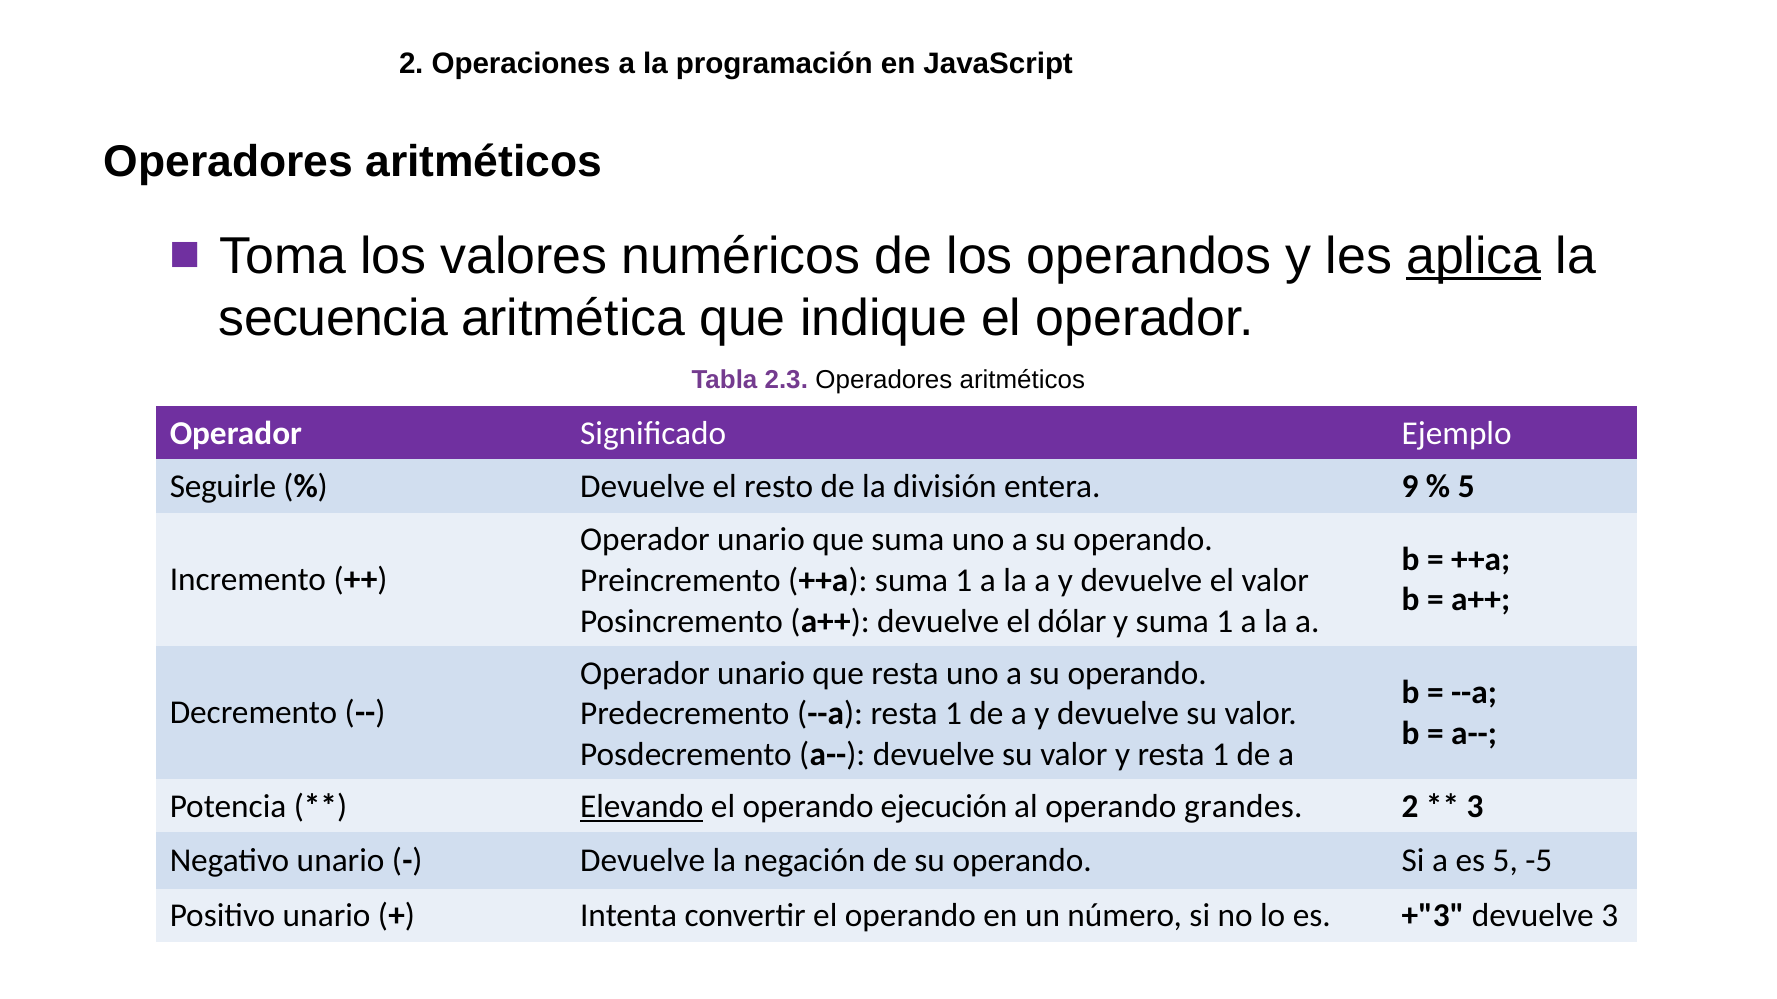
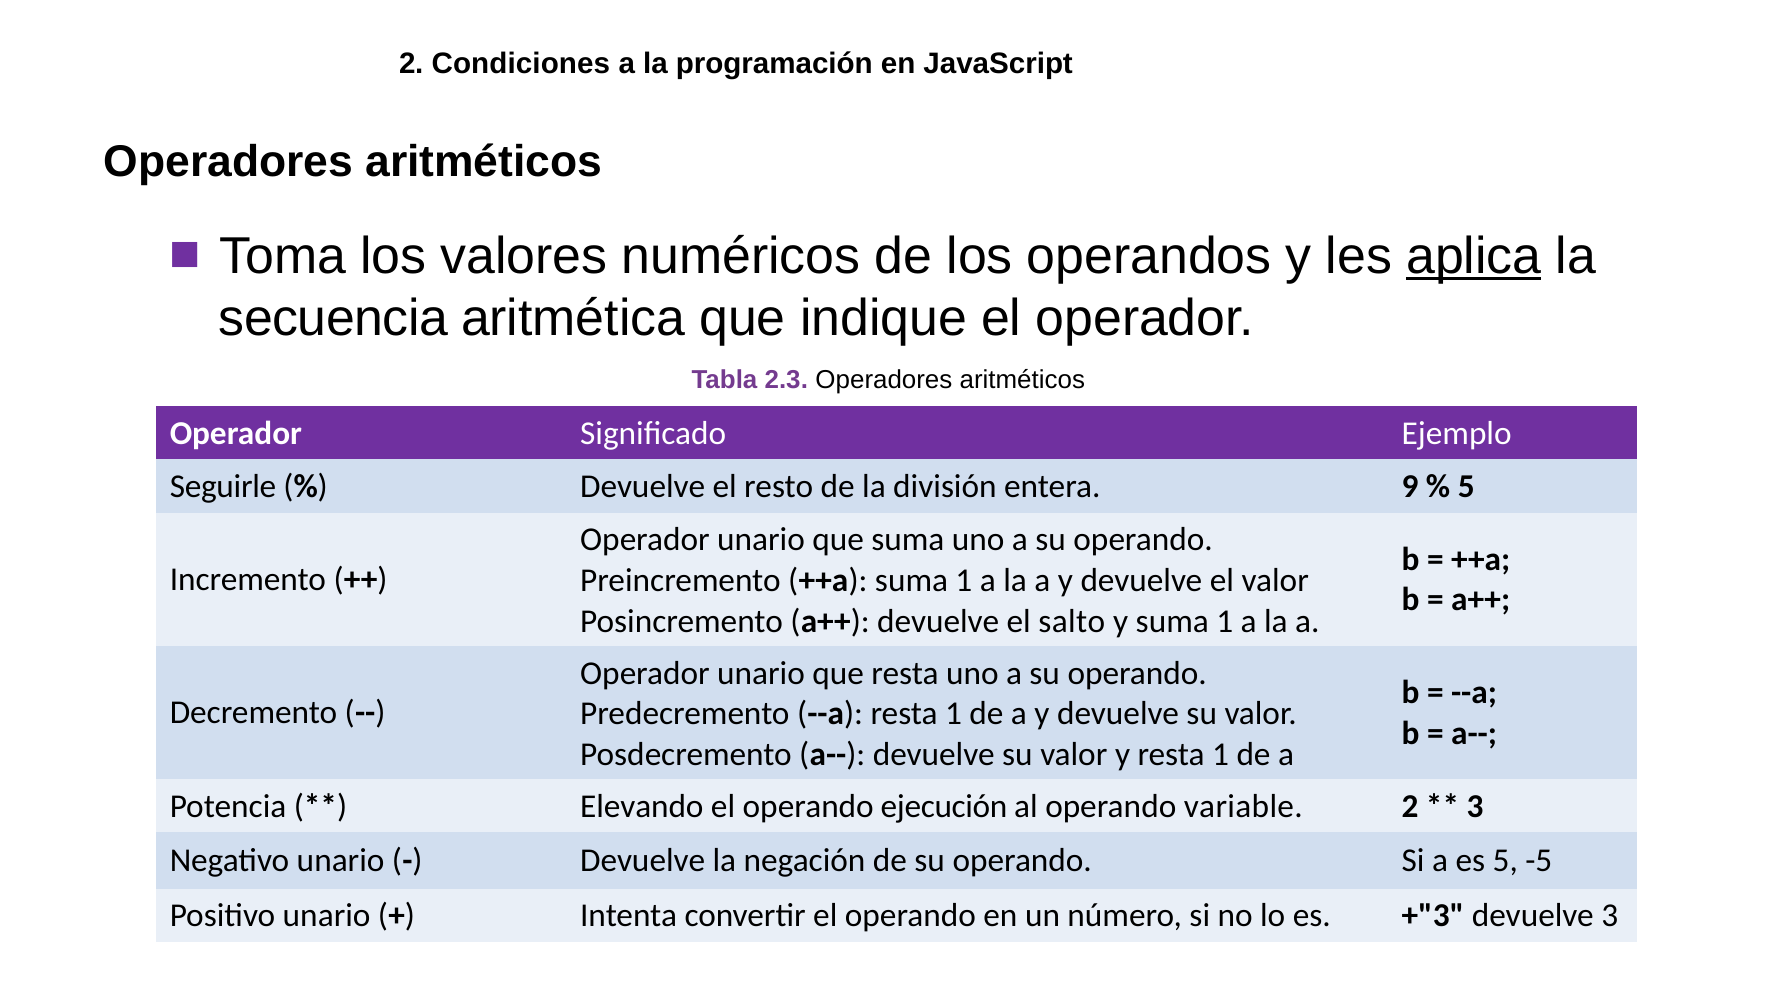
Operaciones: Operaciones -> Condiciones
dólar: dólar -> salto
Elevando underline: present -> none
grandes: grandes -> variable
